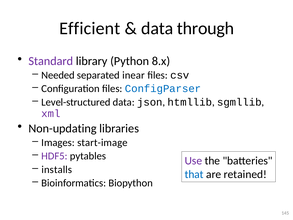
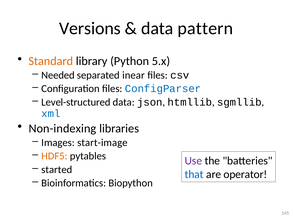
Efficient: Efficient -> Versions
through: through -> pattern
Standard colour: purple -> orange
8.x: 8.x -> 5.x
xml colour: purple -> blue
Non-updating: Non-updating -> Non-indexing
HDF5 colour: purple -> orange
installs: installs -> started
retained: retained -> operator
